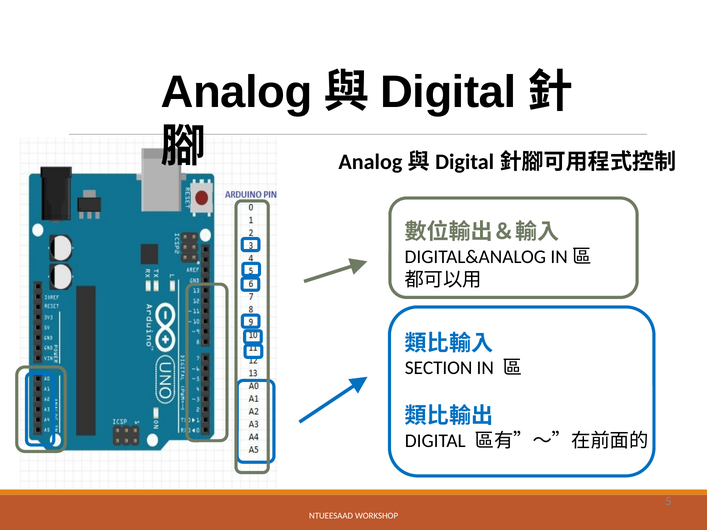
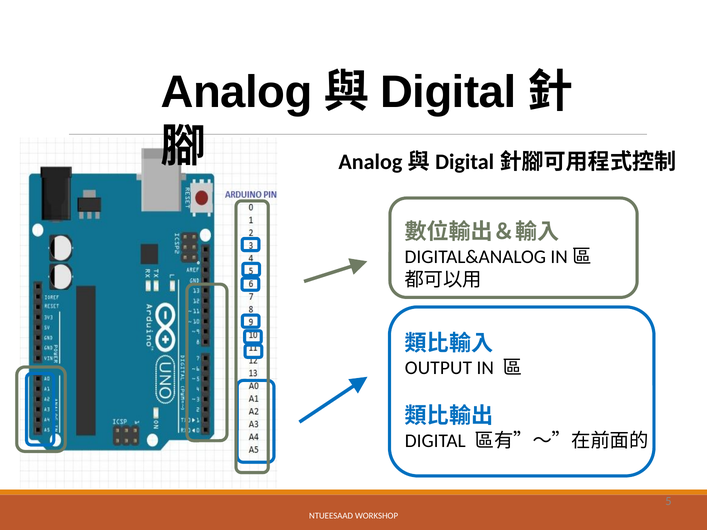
SECTION: SECTION -> OUTPUT
